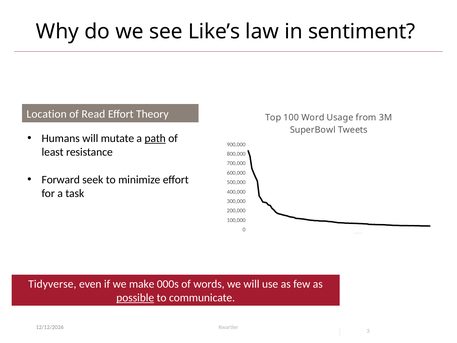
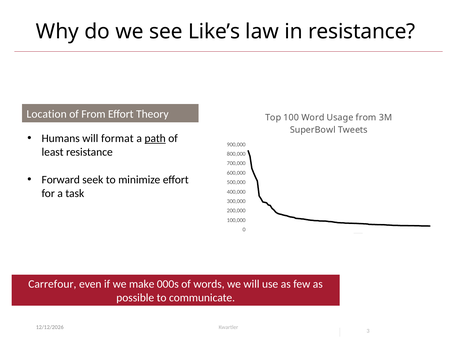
in sentiment: sentiment -> resistance
of Read: Read -> From
mutate: mutate -> format
Tidyverse: Tidyverse -> Carrefour
possible underline: present -> none
